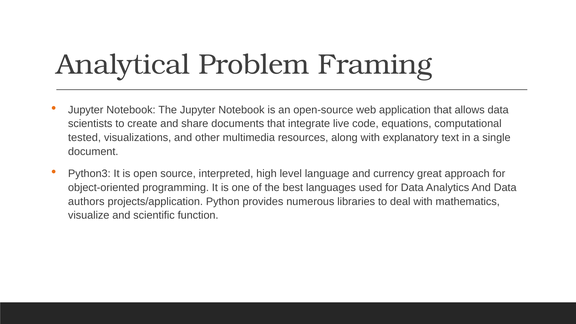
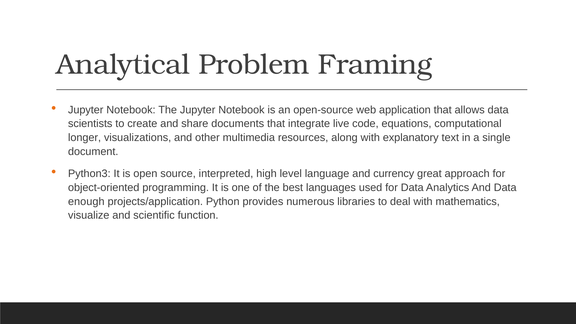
tested: tested -> longer
authors: authors -> enough
